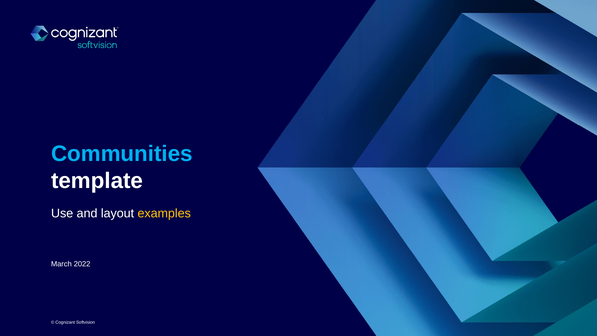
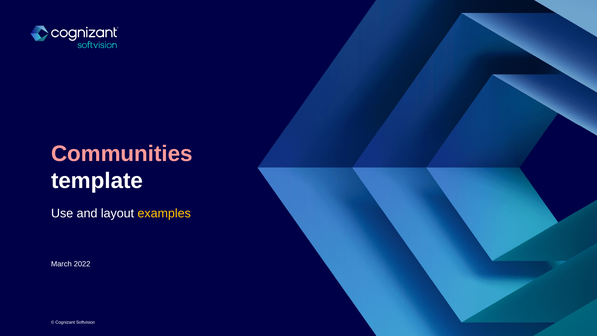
Communities colour: light blue -> pink
